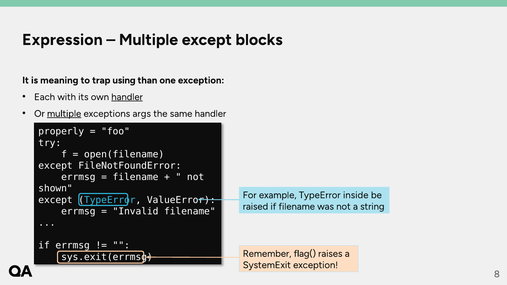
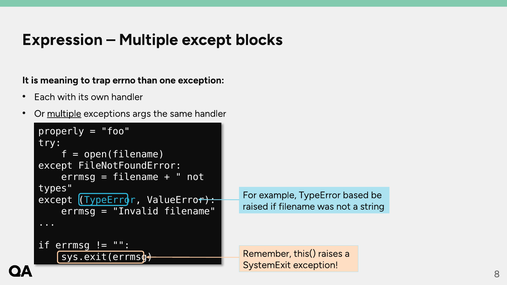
using: using -> errno
handler at (127, 97) underline: present -> none
shown: shown -> types
inside: inside -> based
flag(: flag( -> this(
